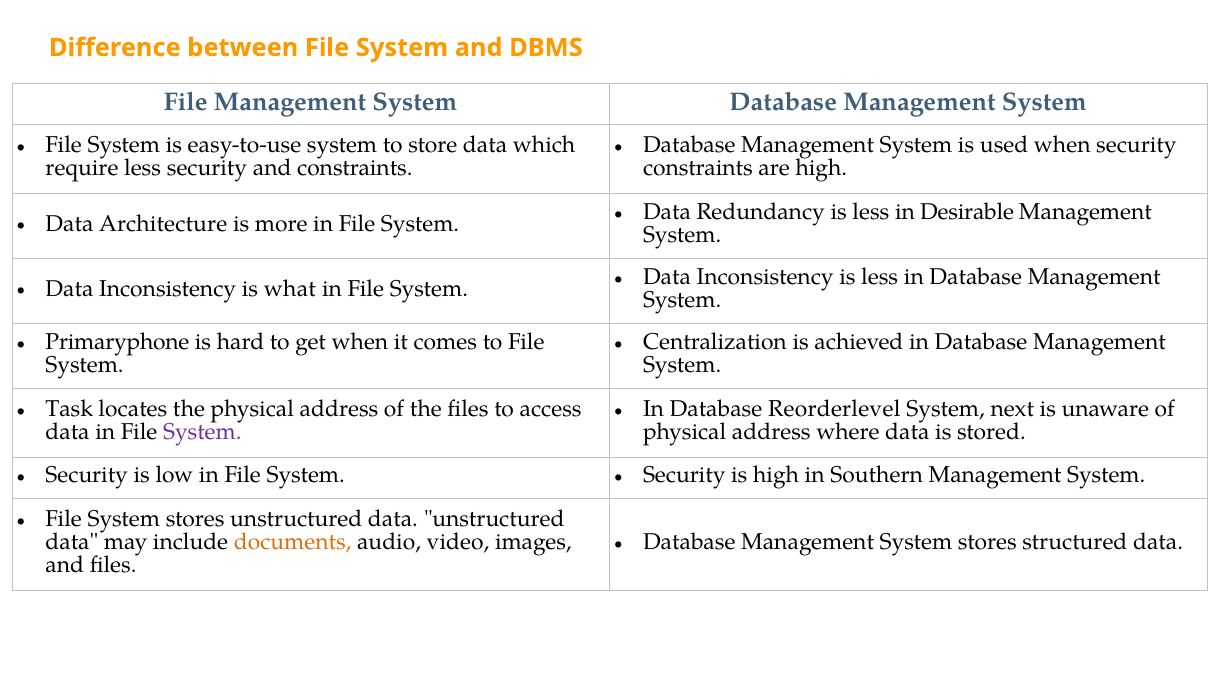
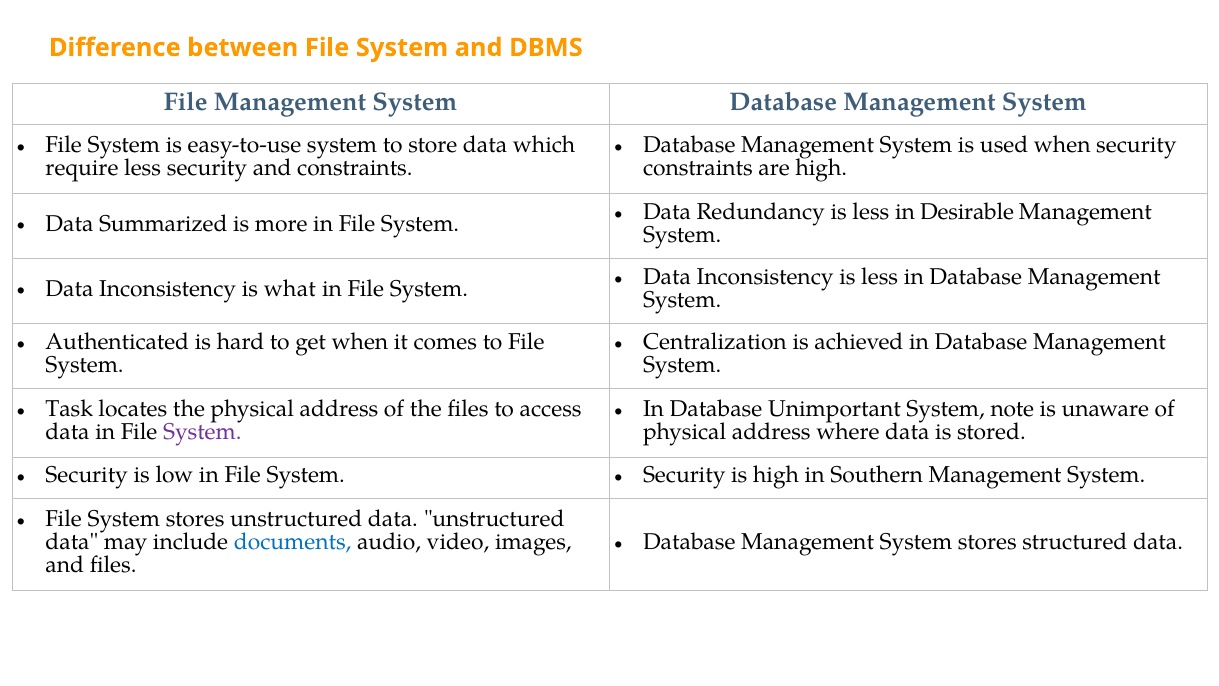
Architecture: Architecture -> Summarized
Primaryphone: Primaryphone -> Authenticated
Reorderlevel: Reorderlevel -> Unimportant
next: next -> note
documents colour: orange -> blue
